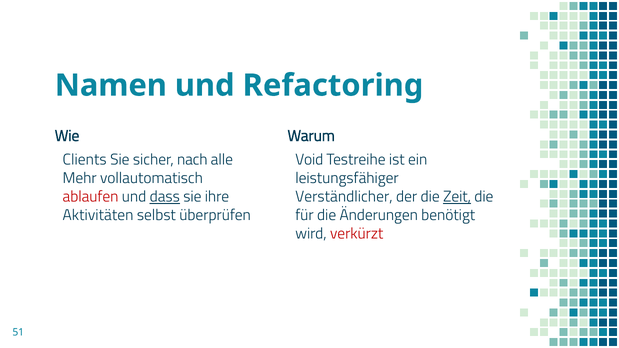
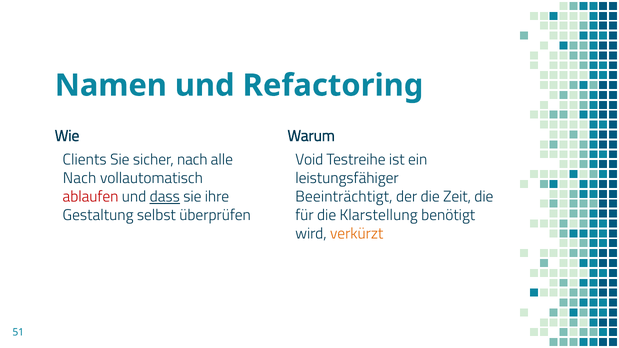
Mehr at (80, 178): Mehr -> Nach
Verständlicher: Verständlicher -> Beeinträchtigt
Zeit underline: present -> none
Aktivitäten: Aktivitäten -> Gestaltung
Änderungen: Änderungen -> Klarstellung
verkürzt colour: red -> orange
